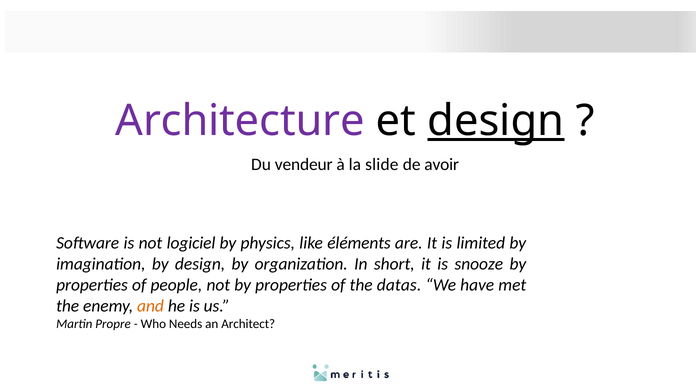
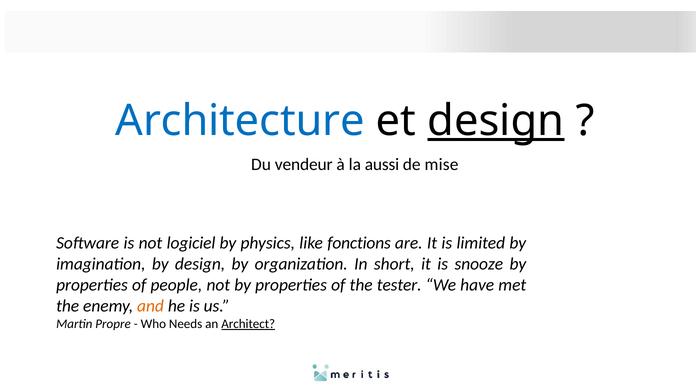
Architecture colour: purple -> blue
slide: slide -> aussi
avoir: avoir -> mise
éléments: éléments -> fonctions
datas: datas -> tester
Architect underline: none -> present
